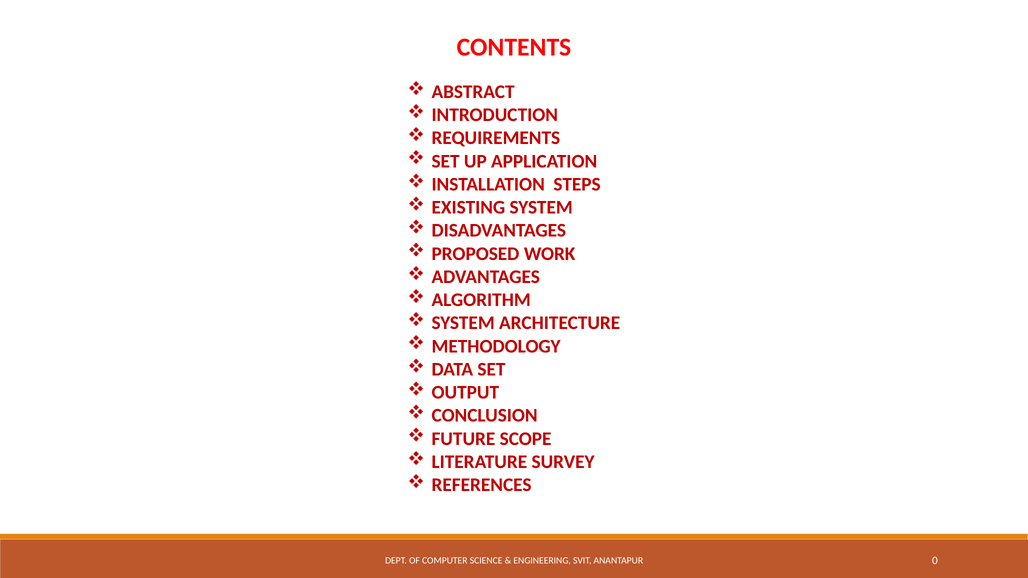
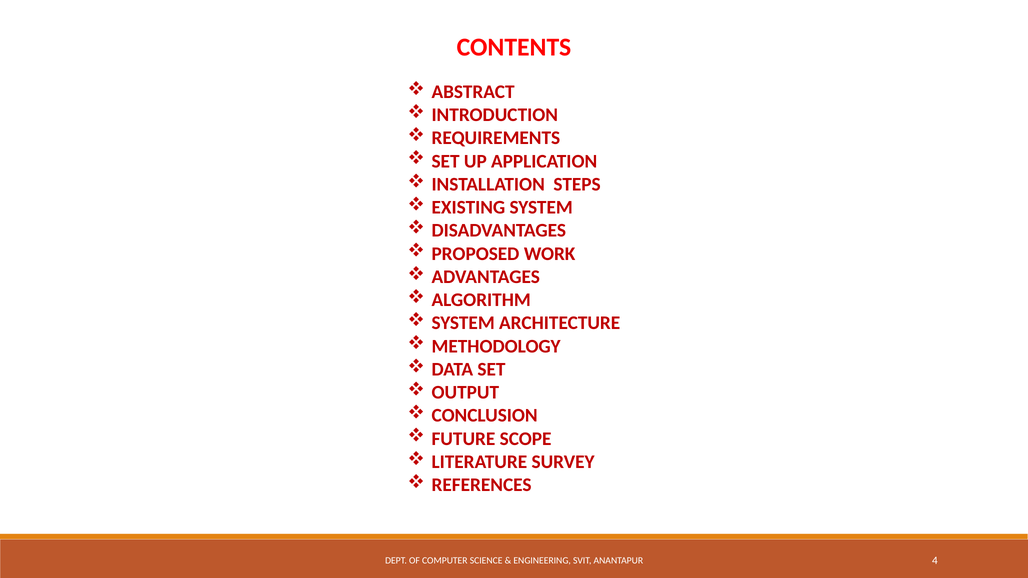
0: 0 -> 4
